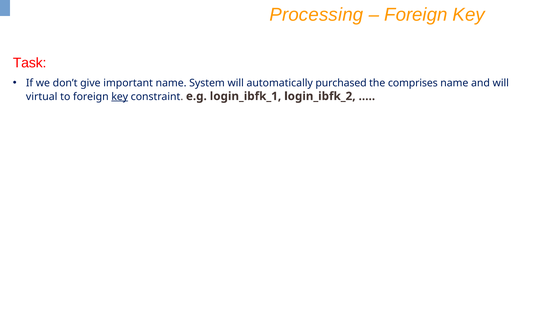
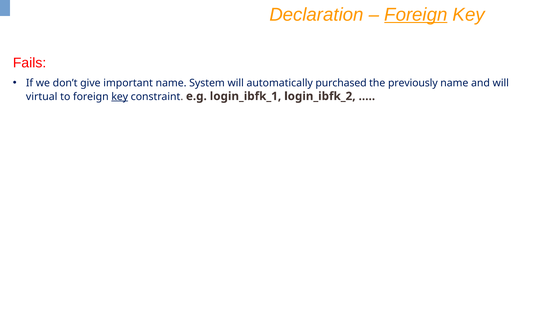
Processing: Processing -> Declaration
Foreign at (416, 15) underline: none -> present
Task: Task -> Fails
comprises: comprises -> previously
